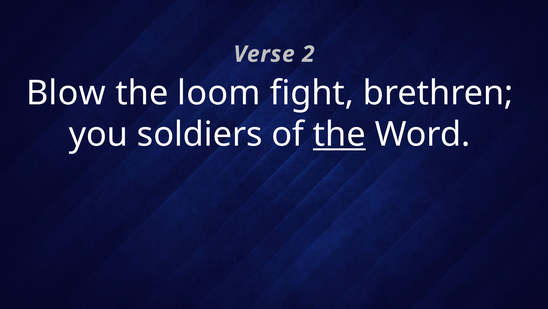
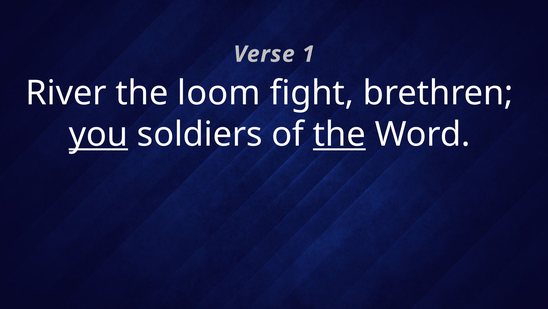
2: 2 -> 1
Blow: Blow -> River
you underline: none -> present
